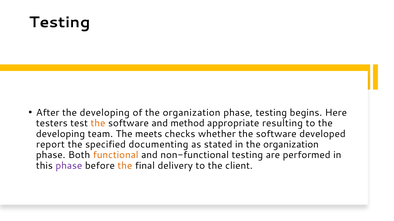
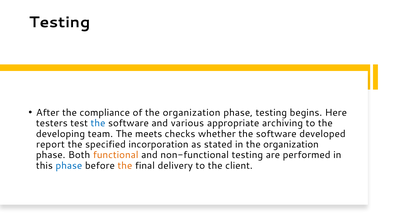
After the developing: developing -> compliance
the at (98, 124) colour: orange -> blue
method: method -> various
resulting: resulting -> archiving
documenting: documenting -> incorporation
phase at (69, 166) colour: purple -> blue
